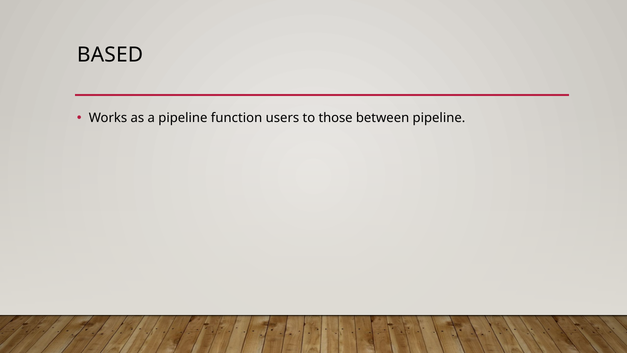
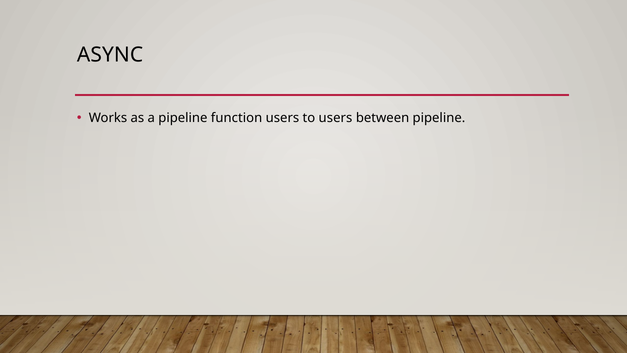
BASED: BASED -> ASYNC
to those: those -> users
